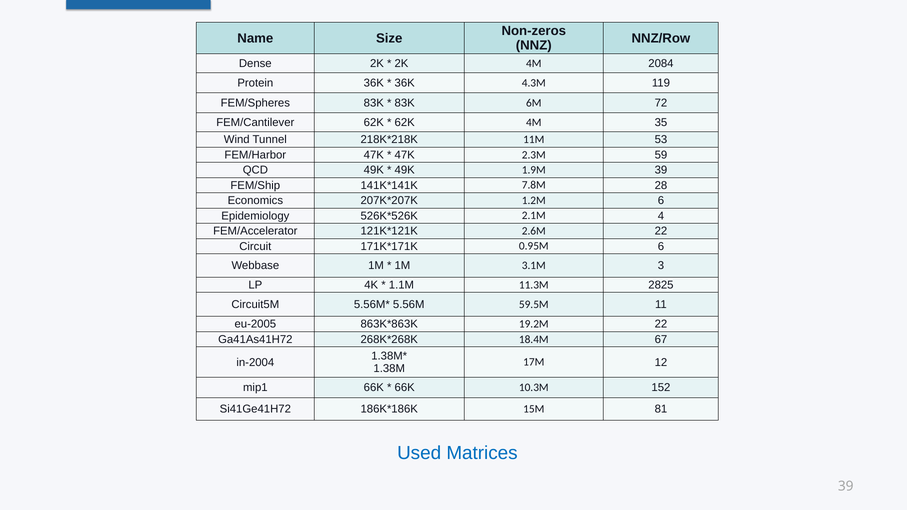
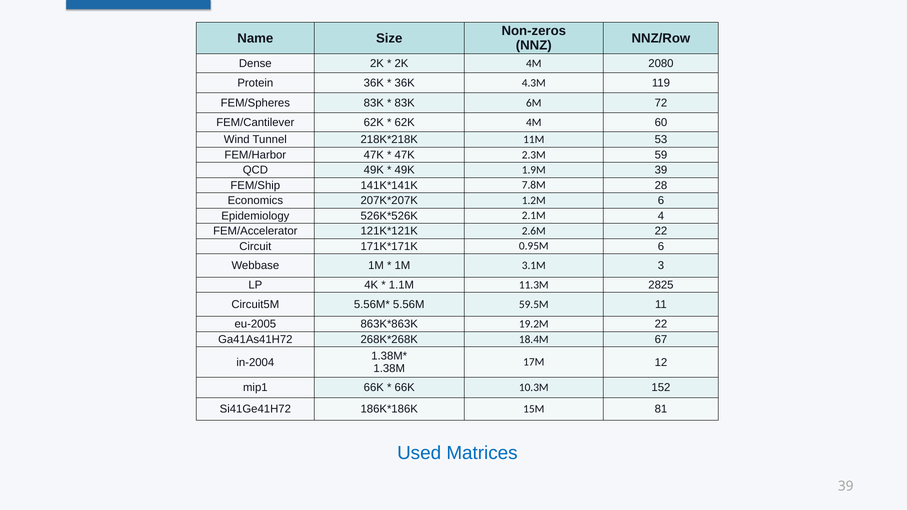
2084: 2084 -> 2080
35: 35 -> 60
